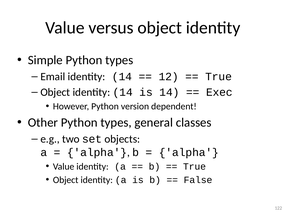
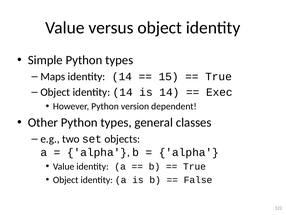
Email: Email -> Maps
12: 12 -> 15
